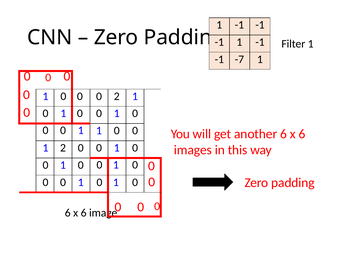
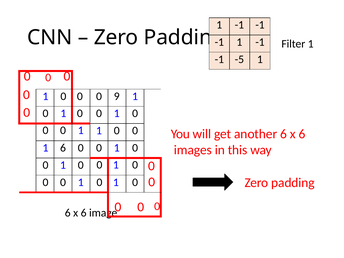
-7: -7 -> -5
0 2: 2 -> 9
1 2: 2 -> 6
